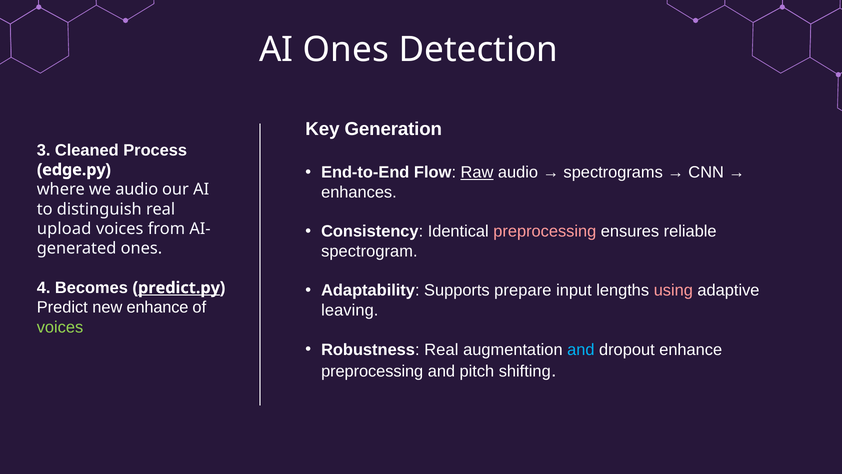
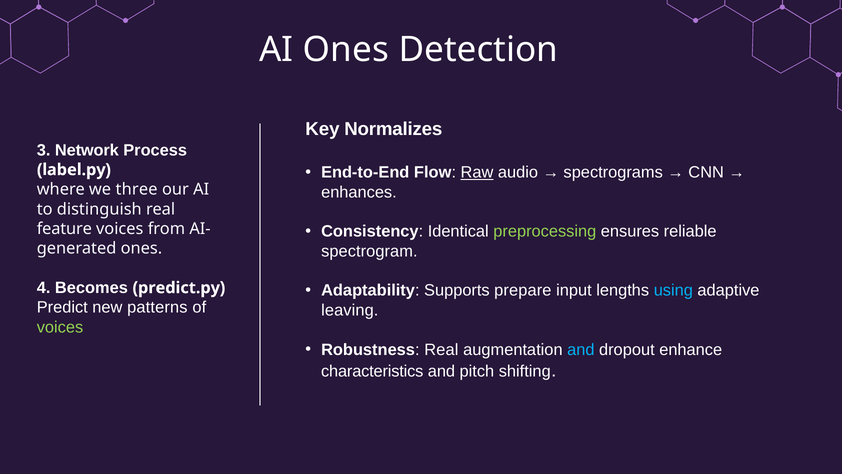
Generation: Generation -> Normalizes
Cleaned: Cleaned -> Network
edge.py: edge.py -> label.py
we audio: audio -> three
preprocessing at (545, 231) colour: pink -> light green
upload: upload -> feature
predict.py underline: present -> none
using colour: pink -> light blue
new enhance: enhance -> patterns
preprocessing at (372, 371): preprocessing -> characteristics
